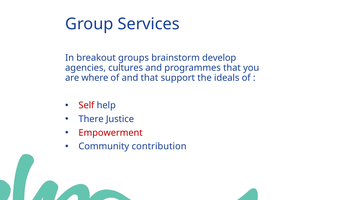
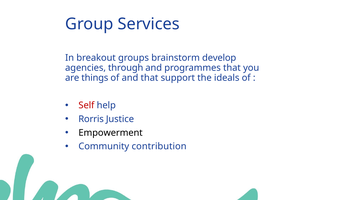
cultures: cultures -> through
where: where -> things
There: There -> Rorris
Empowerment colour: red -> black
